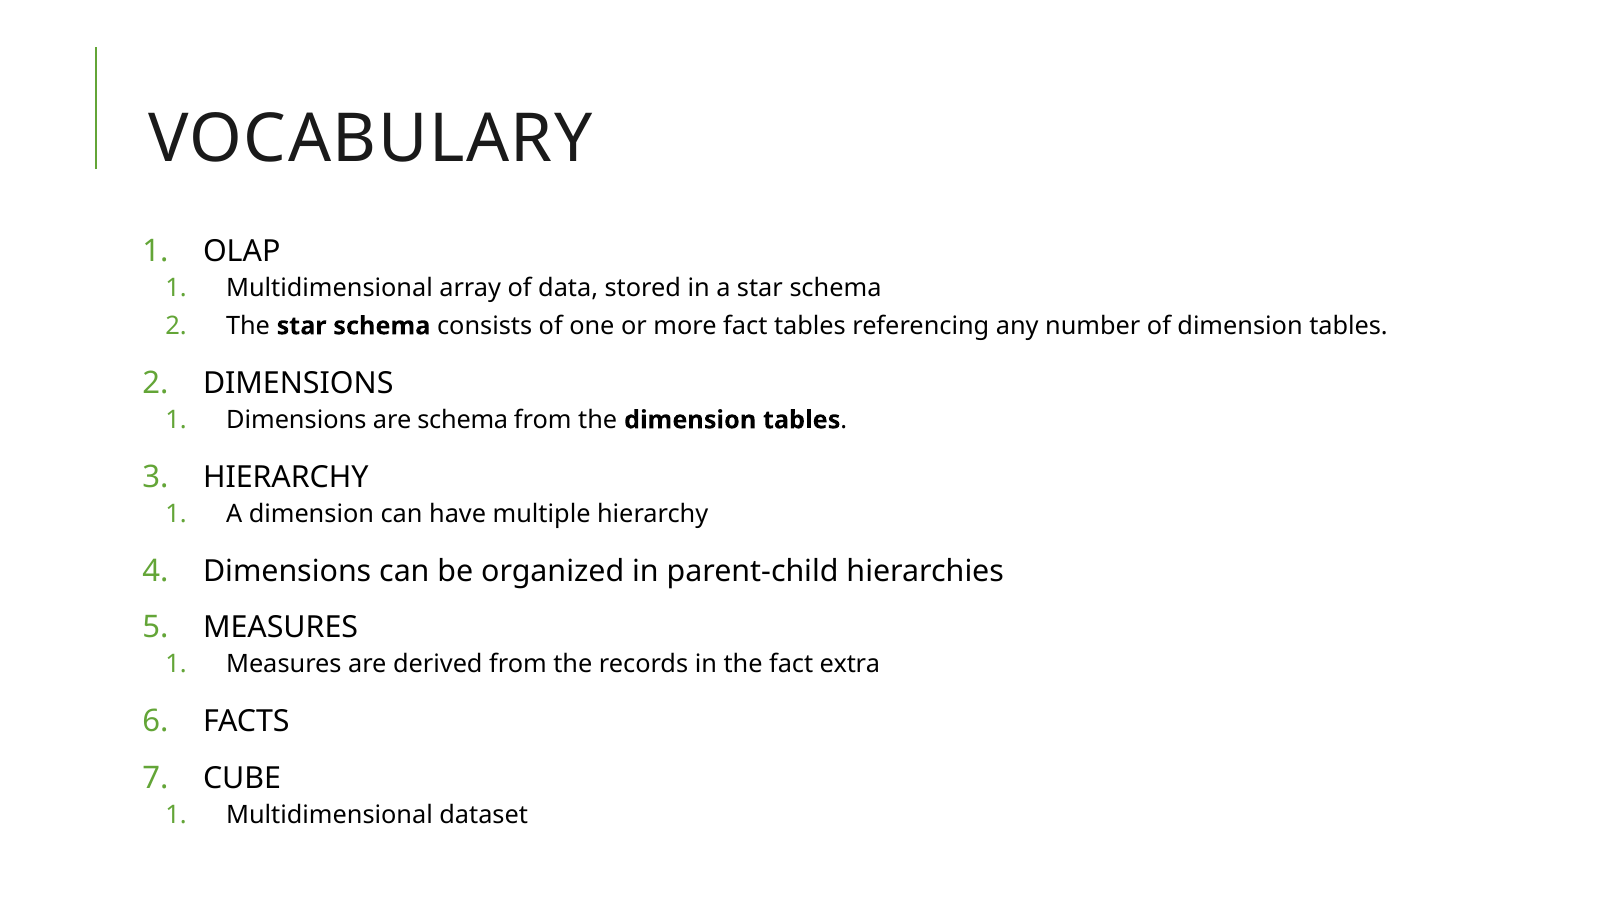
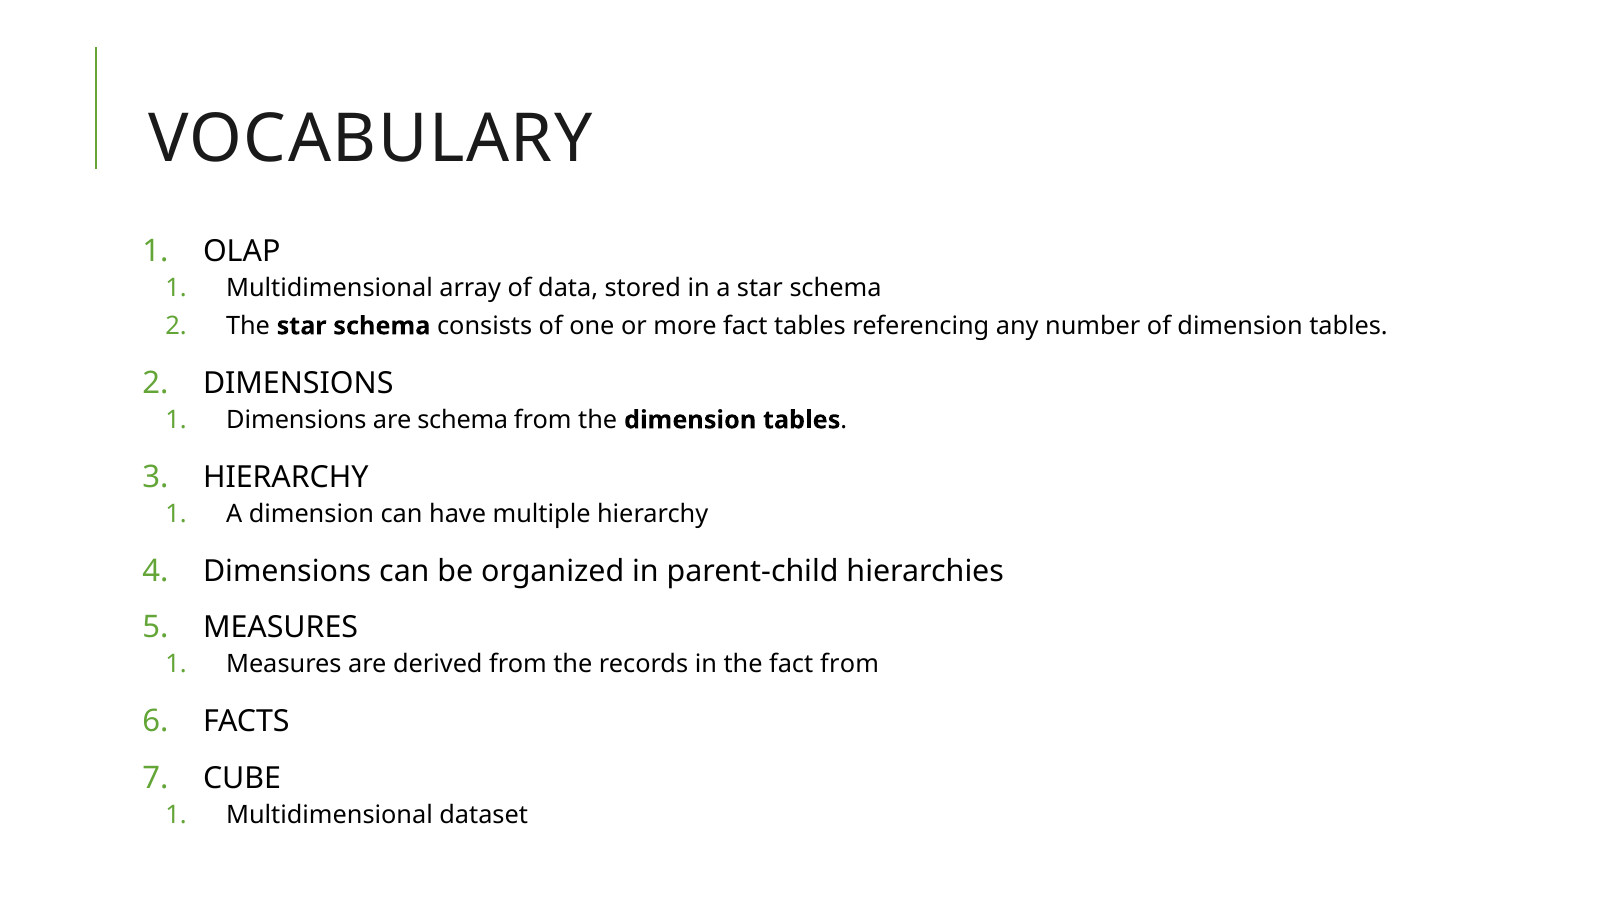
fact extra: extra -> from
